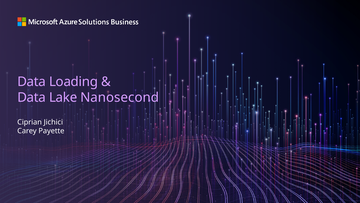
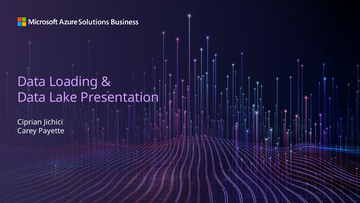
Nanosecond: Nanosecond -> Presentation
